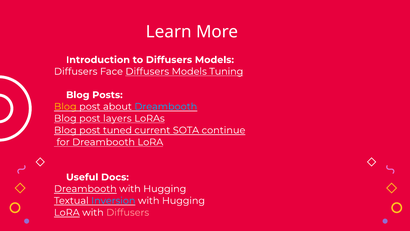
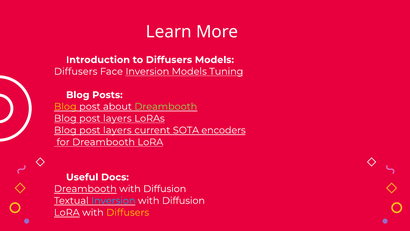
Face Diffusers: Diffusers -> Inversion
Dreambooth at (166, 106) colour: light blue -> light green
tuned at (117, 130): tuned -> layers
continue: continue -> encoders
Dreambooth with Hugging: Hugging -> Diffusion
Hugging at (183, 200): Hugging -> Diffusion
Diffusers at (128, 212) colour: pink -> yellow
